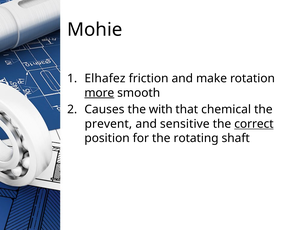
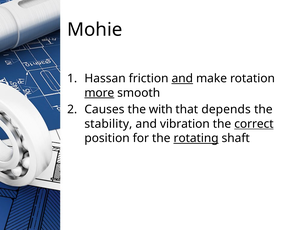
Elhafez: Elhafez -> Hassan
and at (182, 79) underline: none -> present
chemical: chemical -> depends
prevent: prevent -> stability
sensitive: sensitive -> vibration
rotating underline: none -> present
